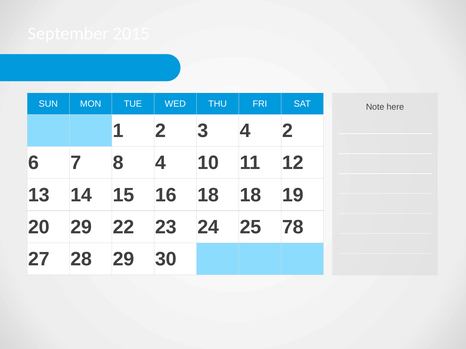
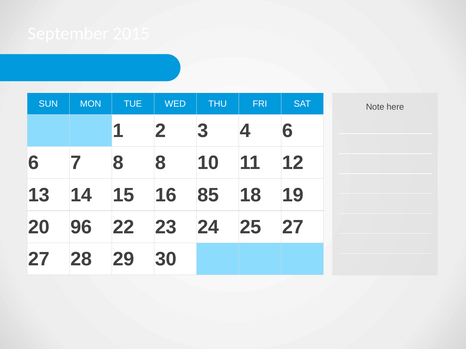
4 2: 2 -> 6
8 4: 4 -> 8
16 18: 18 -> 85
20 29: 29 -> 96
25 78: 78 -> 27
